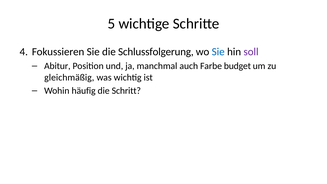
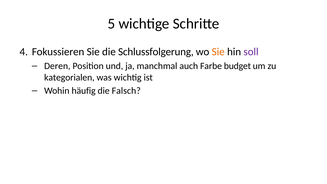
Sie at (218, 52) colour: blue -> orange
Abitur: Abitur -> Deren
gleichmäßig: gleichmäßig -> kategorialen
Schritt: Schritt -> Falsch
